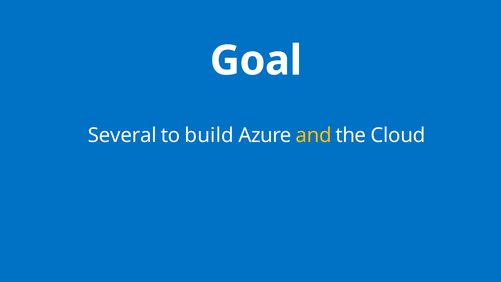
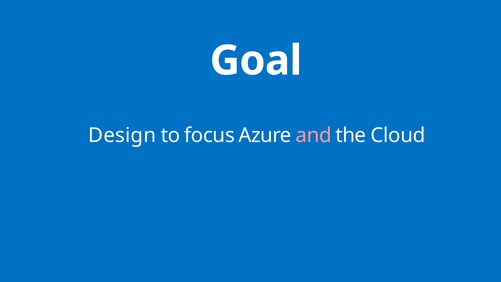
Several: Several -> Design
build: build -> focus
and colour: yellow -> pink
